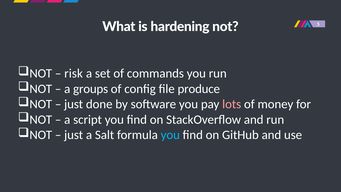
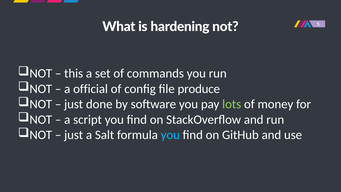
risk: risk -> this
groups: groups -> official
lots colour: pink -> light green
